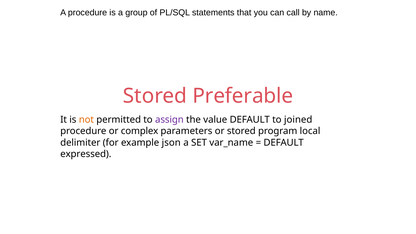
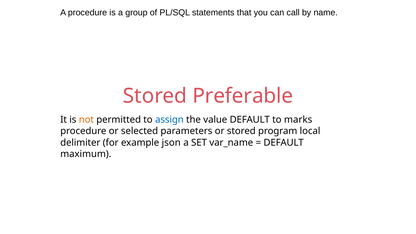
assign colour: purple -> blue
joined: joined -> marks
complex: complex -> selected
expressed: expressed -> maximum
